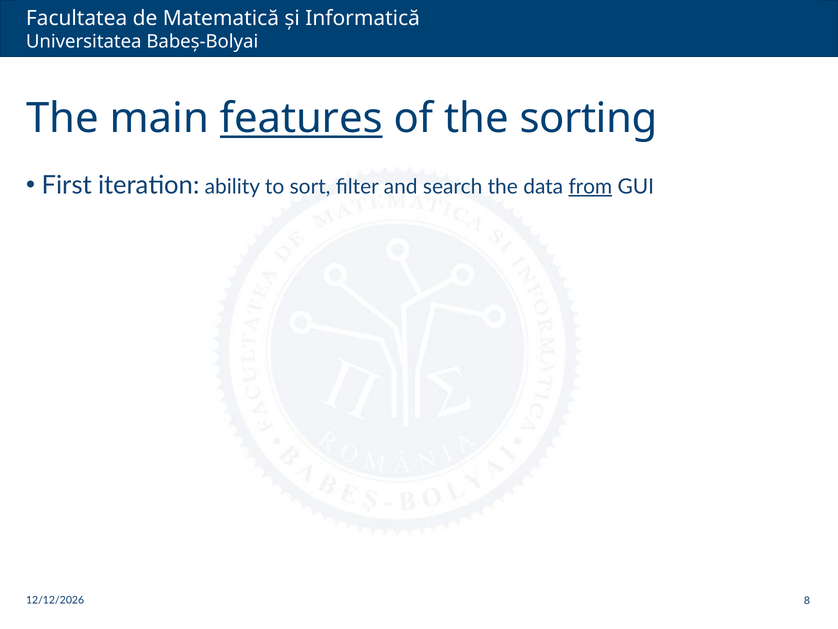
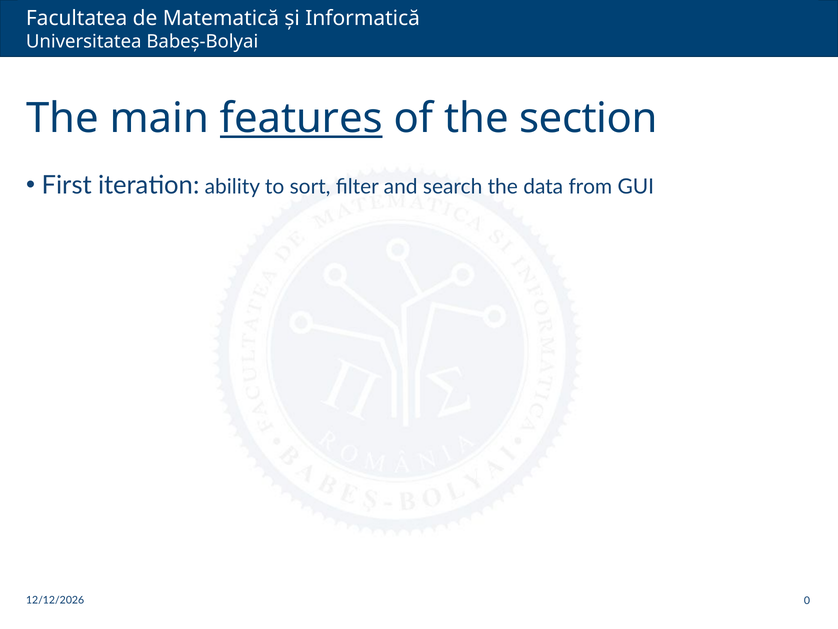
sorting: sorting -> section
from underline: present -> none
8: 8 -> 0
